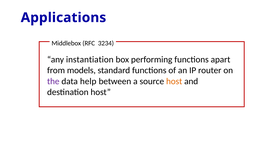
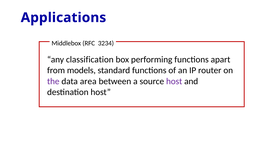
instantiation: instantiation -> classification
help: help -> area
host at (174, 81) colour: orange -> purple
